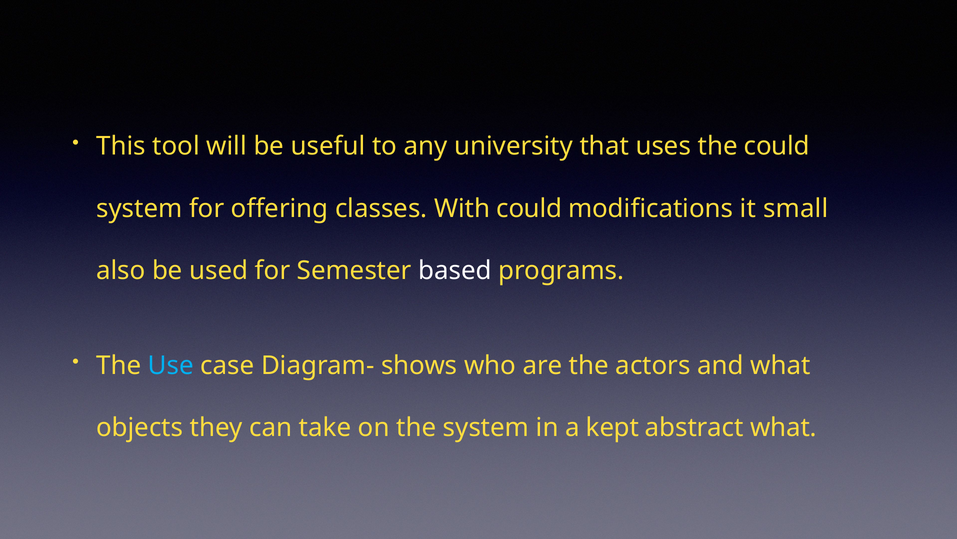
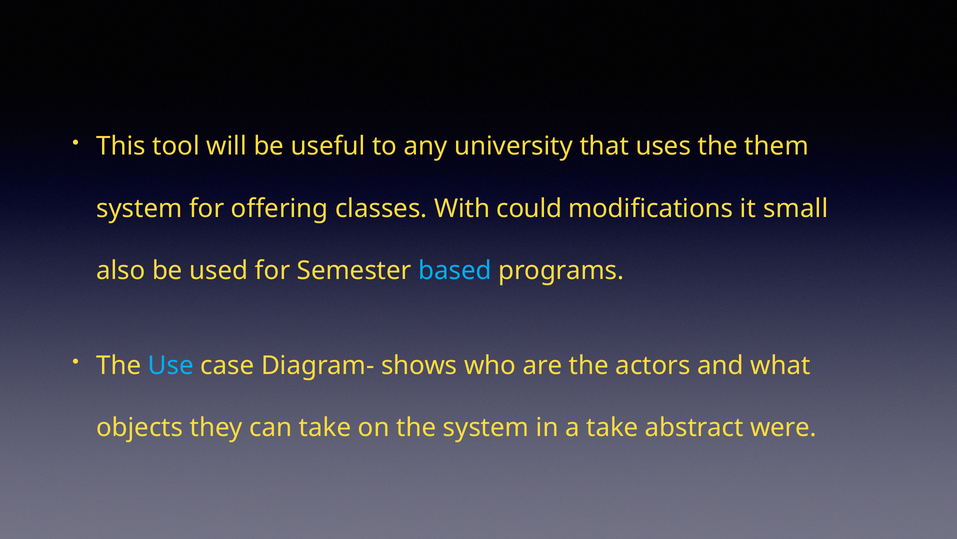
the could: could -> them
based colour: white -> light blue
a kept: kept -> take
abstract what: what -> were
